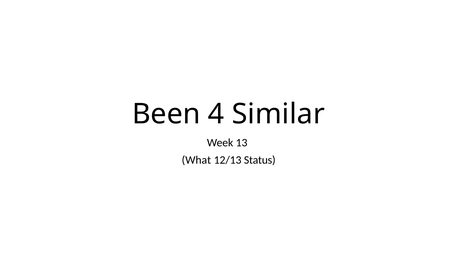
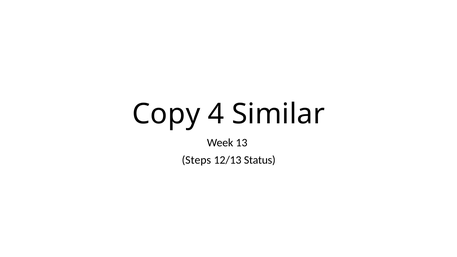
Been: Been -> Copy
What: What -> Steps
